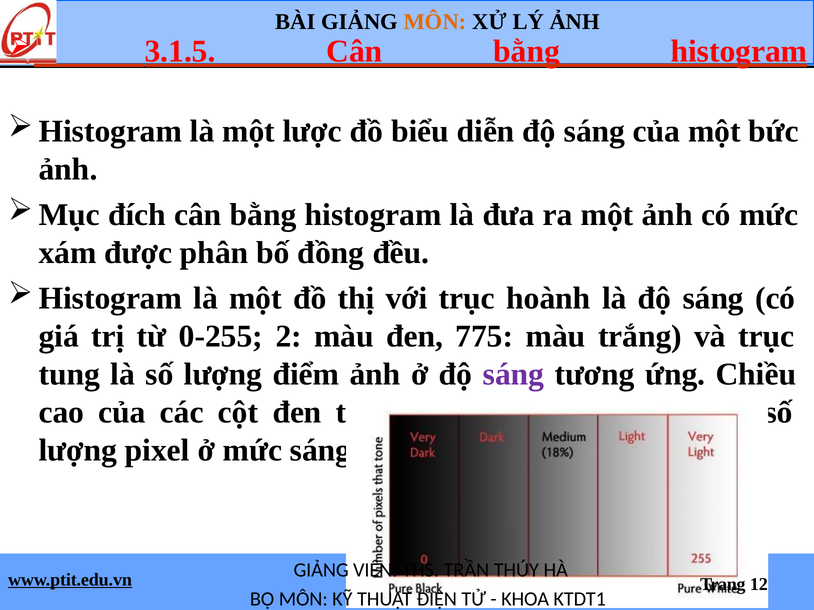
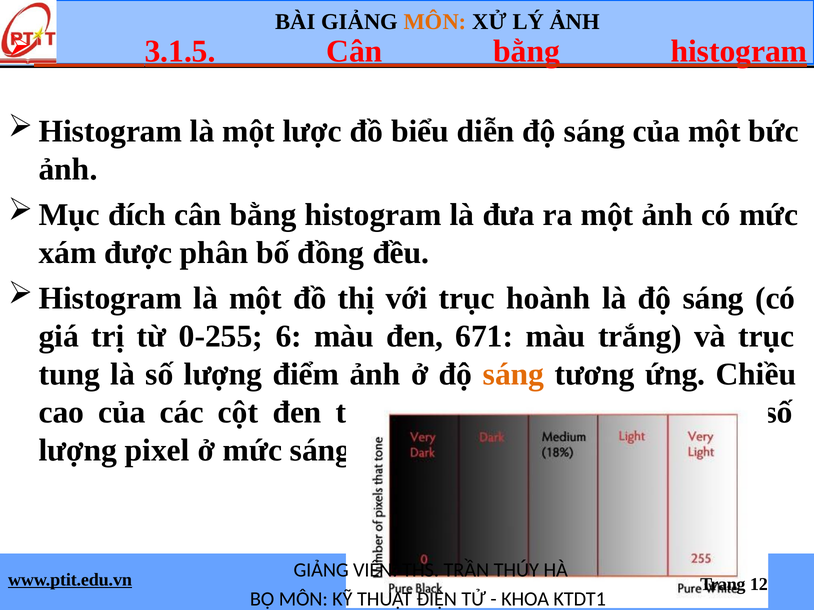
2: 2 -> 6
775: 775 -> 671
sáng at (514, 375) colour: purple -> orange
